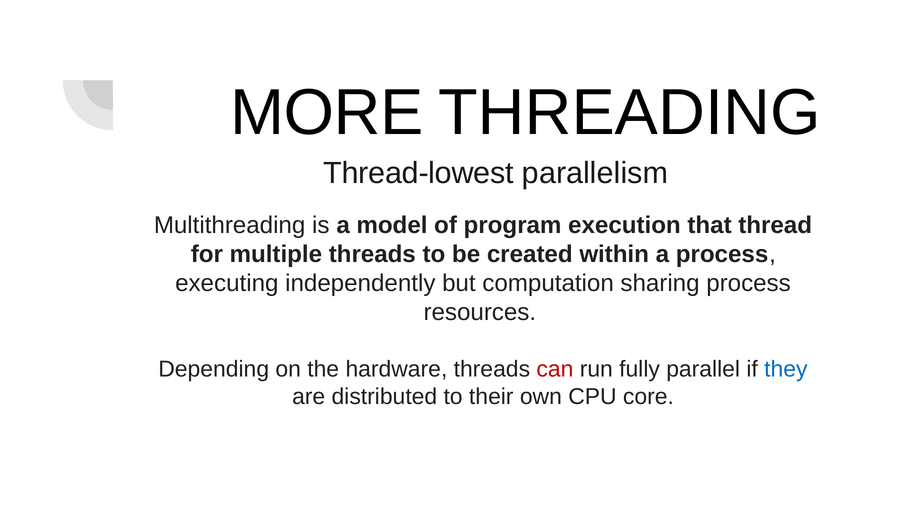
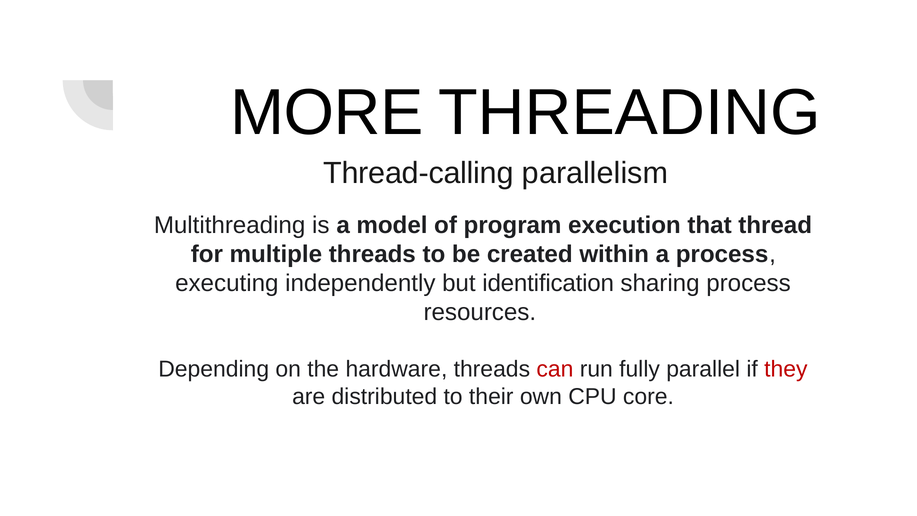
Thread-lowest: Thread-lowest -> Thread-calling
computation: computation -> identification
they colour: blue -> red
